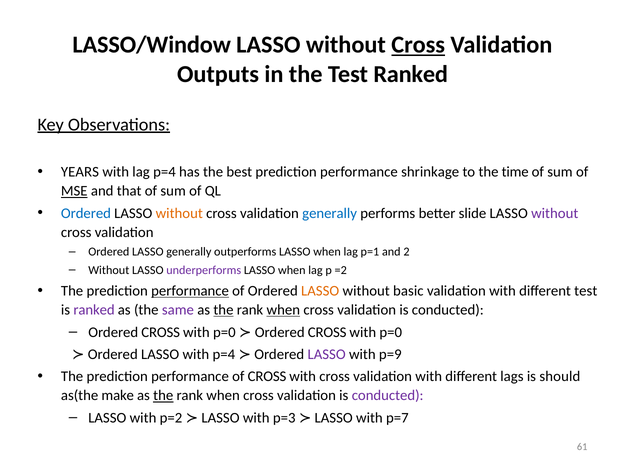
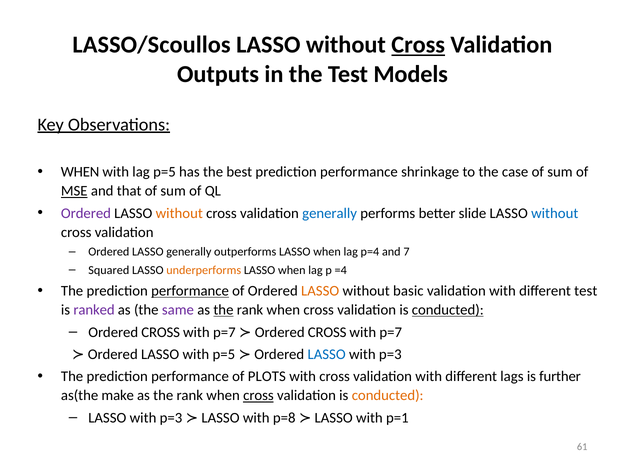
LASSO/Window: LASSO/Window -> LASSO/Scoullos
Test Ranked: Ranked -> Models
YEARS at (80, 172): YEARS -> WHEN
lag p=4: p=4 -> p=5
time: time -> case
Ordered at (86, 214) colour: blue -> purple
without at (555, 214) colour: purple -> blue
p=1: p=1 -> p=4
2: 2 -> 7
Without at (109, 270): Without -> Squared
underperforms colour: purple -> orange
=2: =2 -> =4
when at (283, 310) underline: present -> none
conducted at (448, 310) underline: none -> present
p=0 at (224, 333): p=0 -> p=7
p=0 at (391, 333): p=0 -> p=7
with p=4: p=4 -> p=5
LASSO at (327, 355) colour: purple -> blue
p=9 at (390, 355): p=9 -> p=3
of CROSS: CROSS -> PLOTS
should: should -> further
the at (163, 396) underline: present -> none
cross at (258, 396) underline: none -> present
conducted at (388, 396) colour: purple -> orange
p=2 at (171, 418): p=2 -> p=3
p=3: p=3 -> p=8
p=7: p=7 -> p=1
